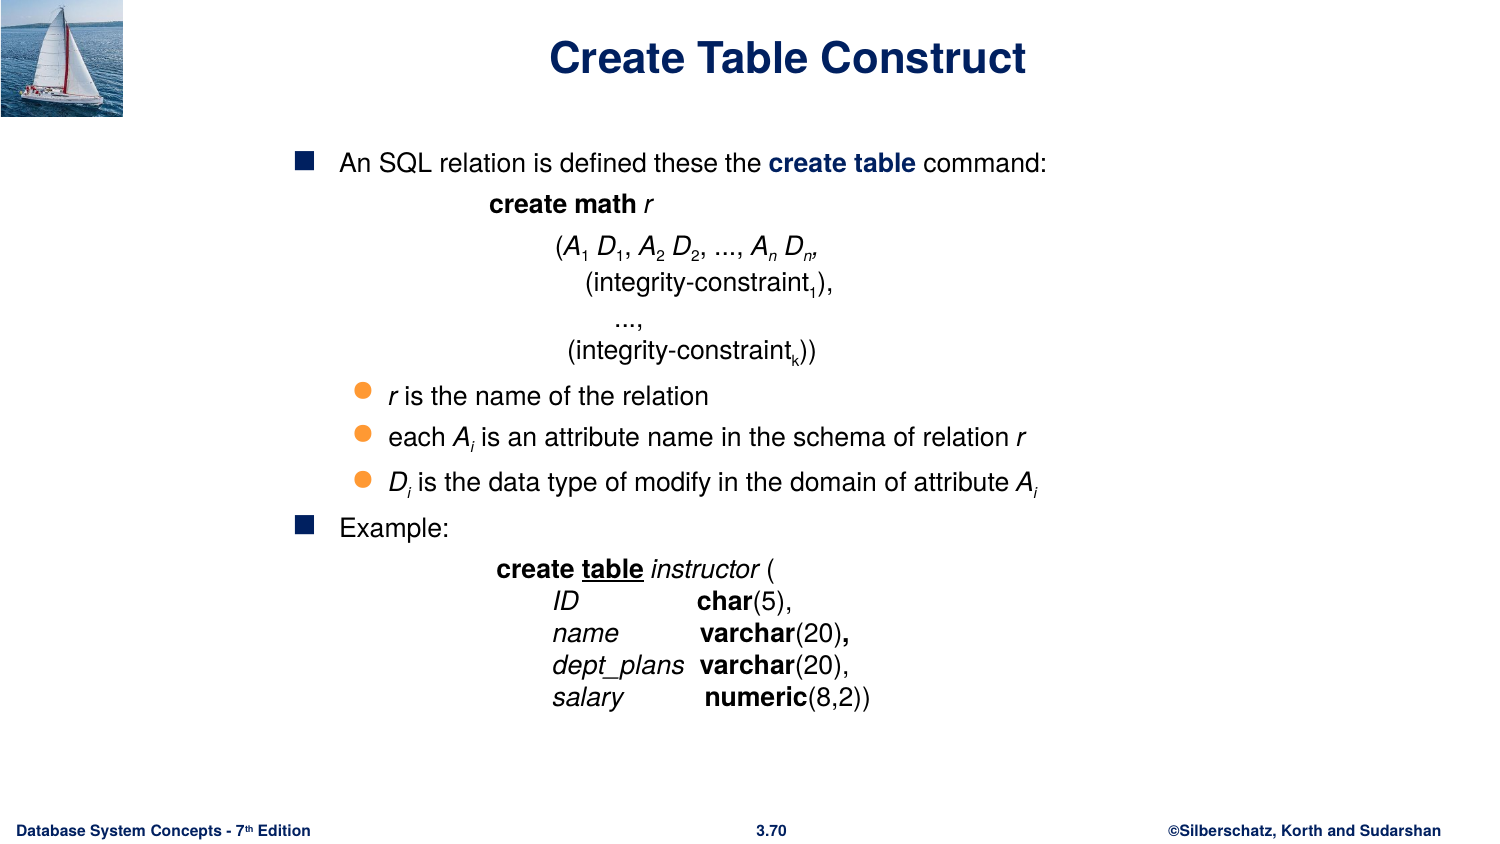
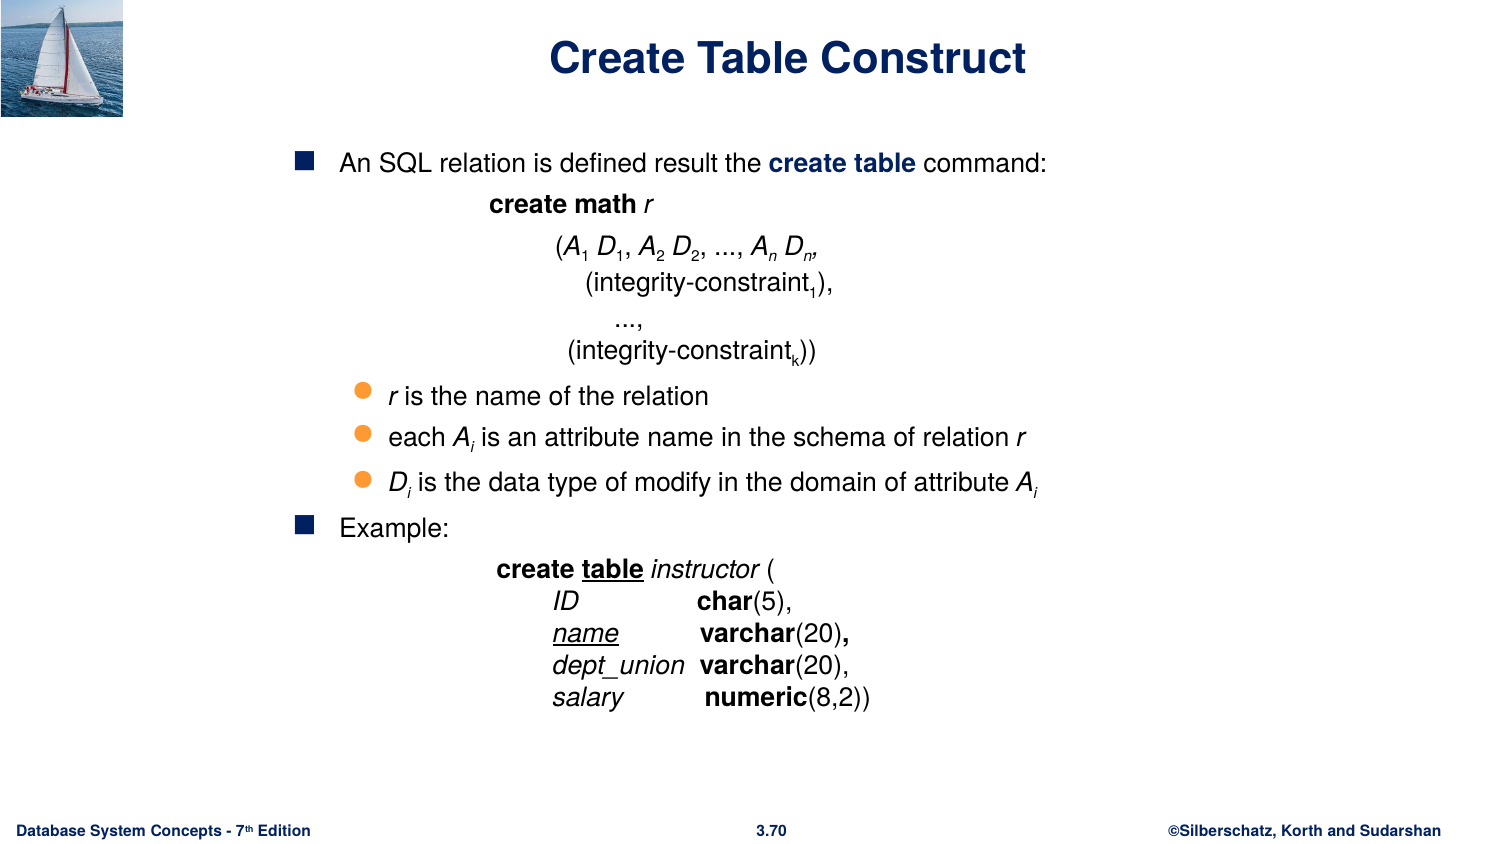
these: these -> result
name at (586, 633) underline: none -> present
dept_plans: dept_plans -> dept_union
